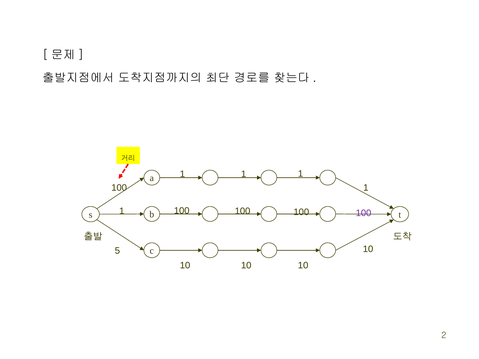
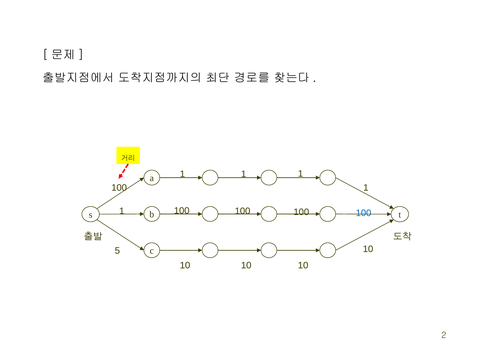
100 at (364, 213) colour: purple -> blue
